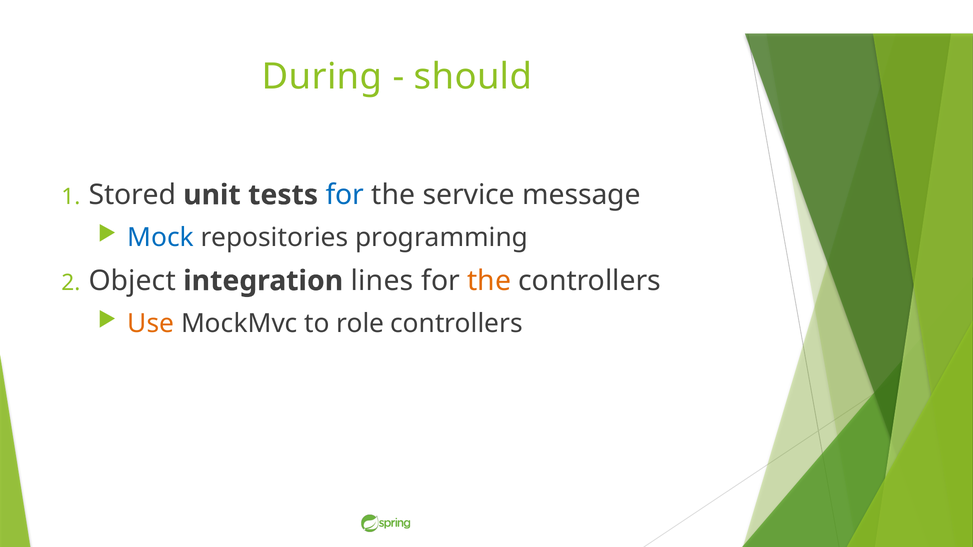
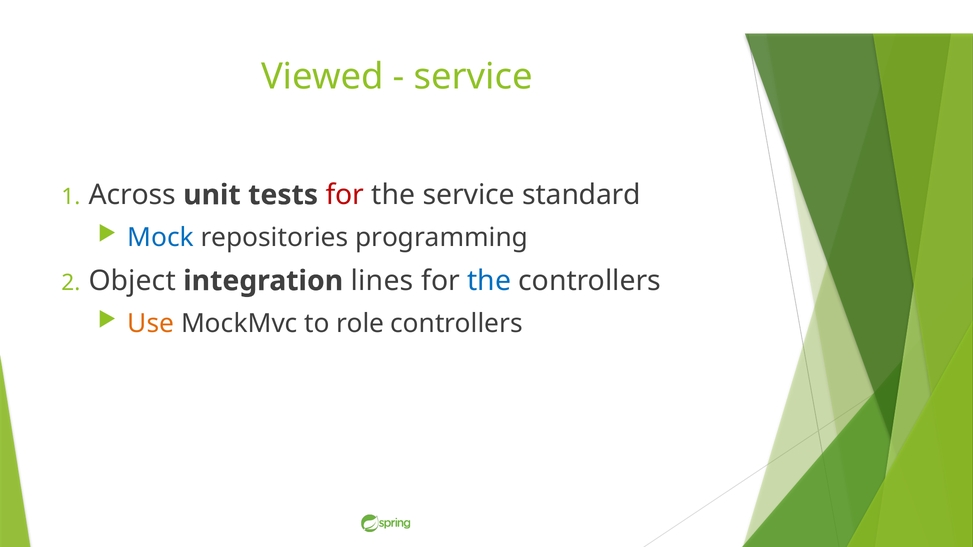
During: During -> Viewed
should at (473, 77): should -> service
Stored: Stored -> Across
for at (345, 195) colour: blue -> red
message: message -> standard
the at (489, 281) colour: orange -> blue
